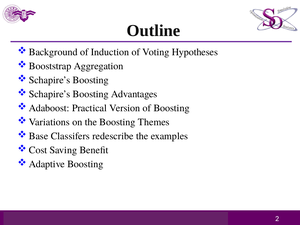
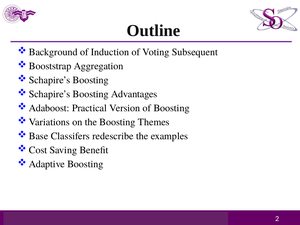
Hypotheses: Hypotheses -> Subsequent
